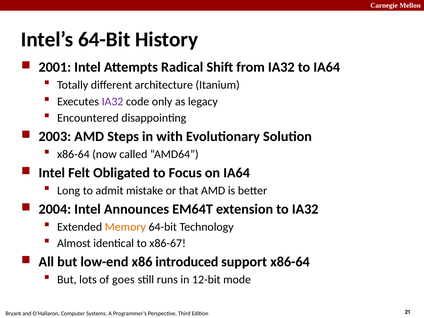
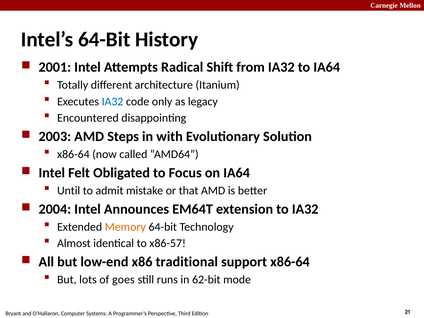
IA32 at (113, 101) colour: purple -> blue
Long: Long -> Until
x86-67: x86-67 -> x86-57
introduced: introduced -> traditional
12-bit: 12-bit -> 62-bit
